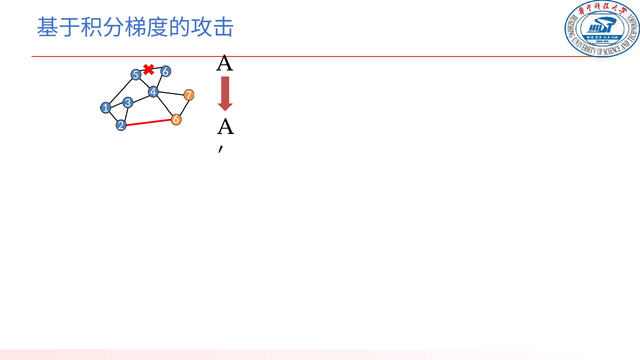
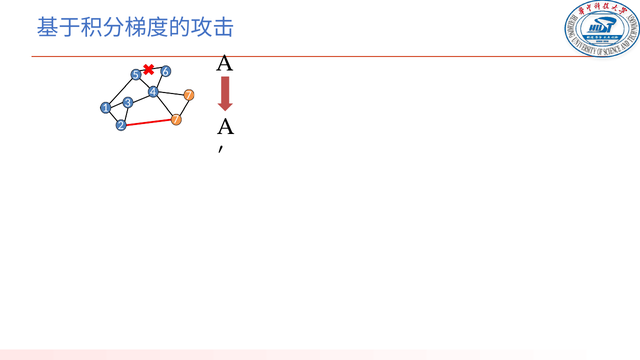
2 6: 6 -> 7
